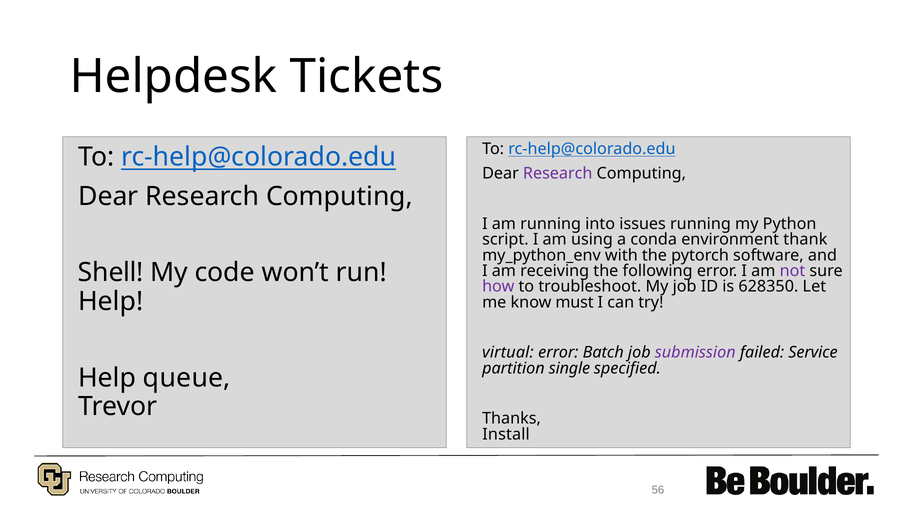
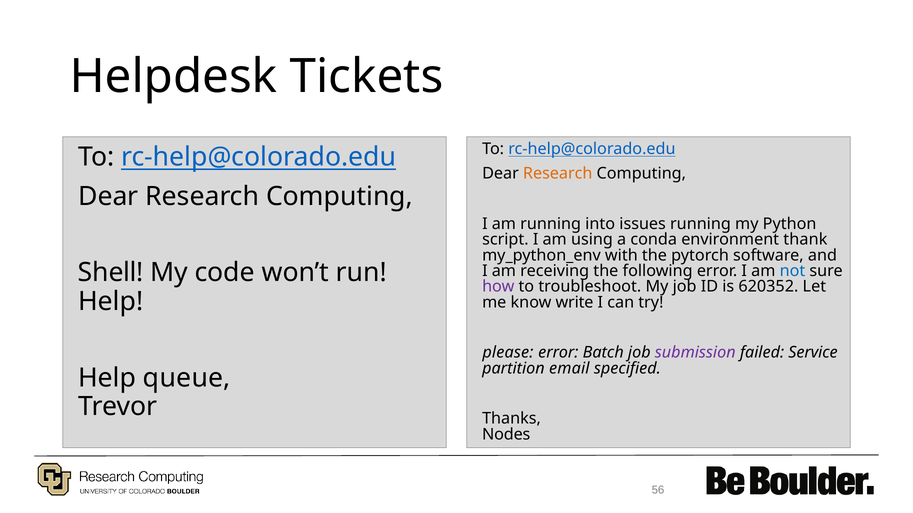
Research at (558, 174) colour: purple -> orange
not colour: purple -> blue
628350: 628350 -> 620352
must: must -> write
virtual: virtual -> please
single: single -> email
Install: Install -> Nodes
